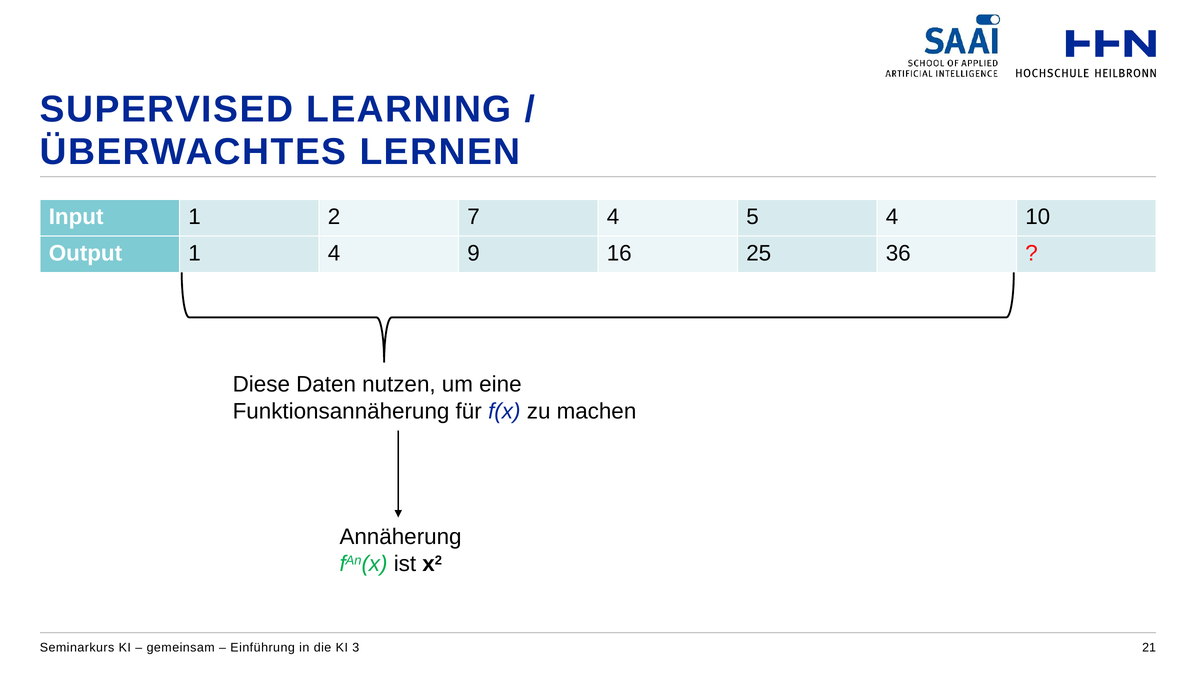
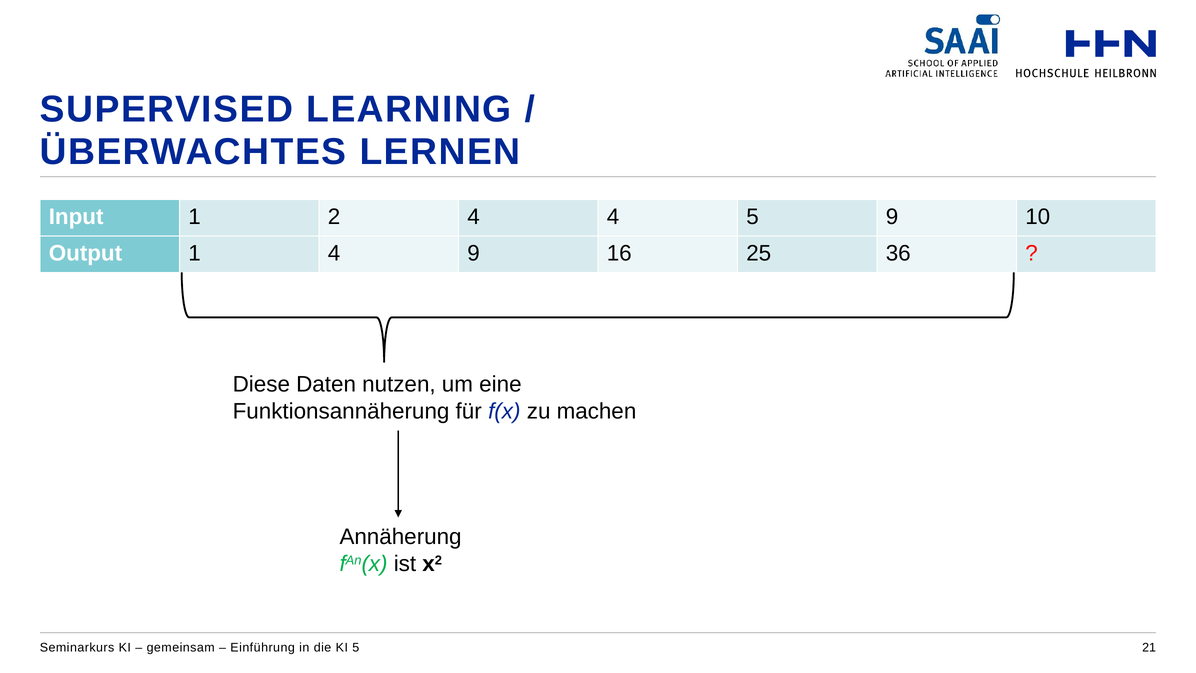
2 7: 7 -> 4
5 4: 4 -> 9
KI 3: 3 -> 5
